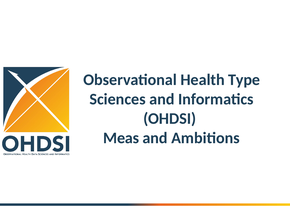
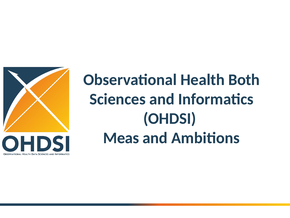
Type: Type -> Both
